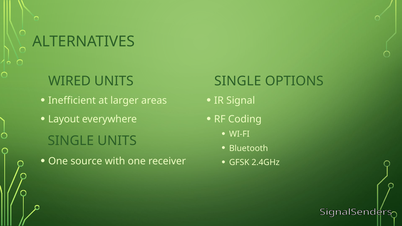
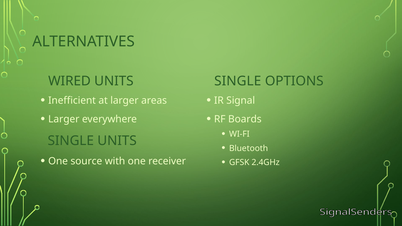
Layout at (64, 119): Layout -> Larger
Coding: Coding -> Boards
